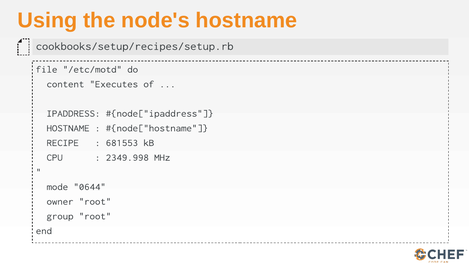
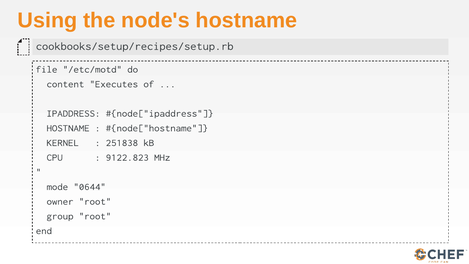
RECIPE: RECIPE -> KERNEL
681553: 681553 -> 251838
2349.998: 2349.998 -> 9122.823
